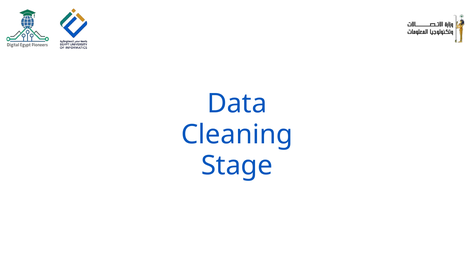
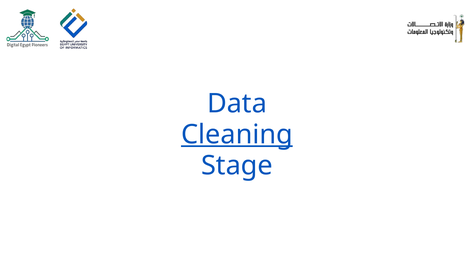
Cleaning underline: none -> present
